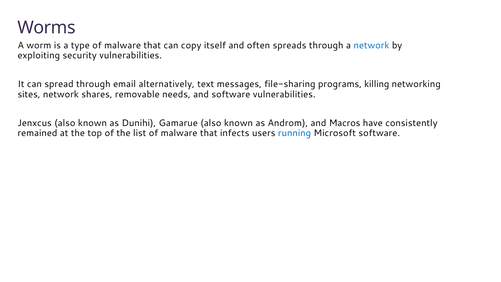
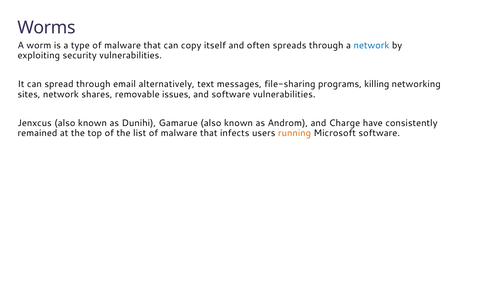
needs: needs -> issues
Macros: Macros -> Charge
running colour: blue -> orange
